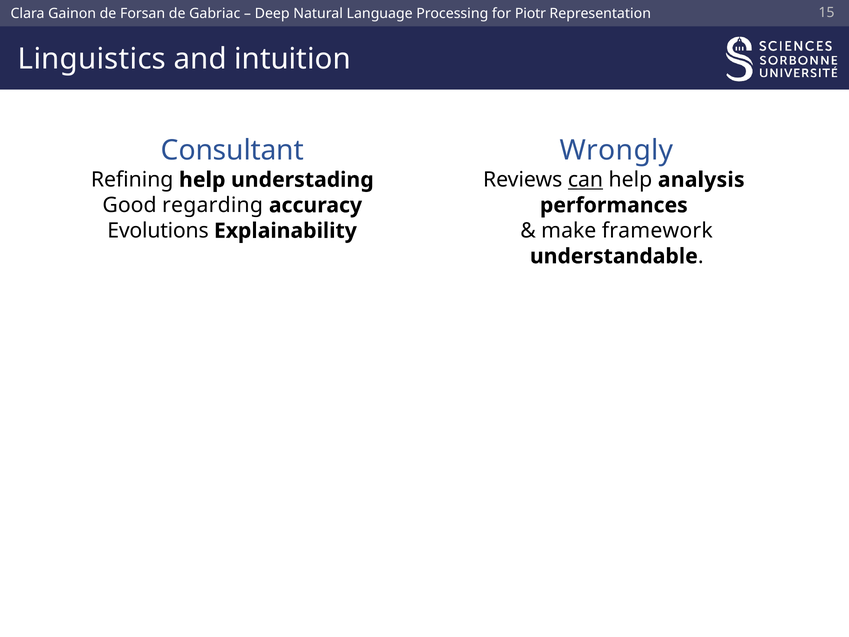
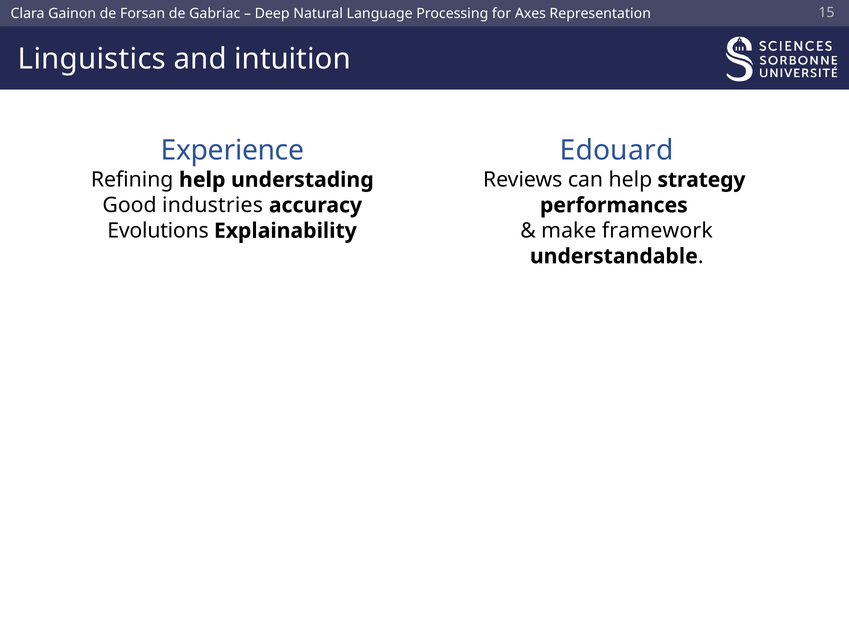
Piotr: Piotr -> Axes
Consultant: Consultant -> Experience
Wrongly: Wrongly -> Edouard
can underline: present -> none
analysis: analysis -> strategy
regarding: regarding -> industries
